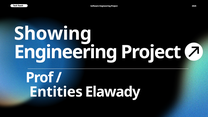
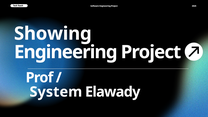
Entities: Entities -> System
